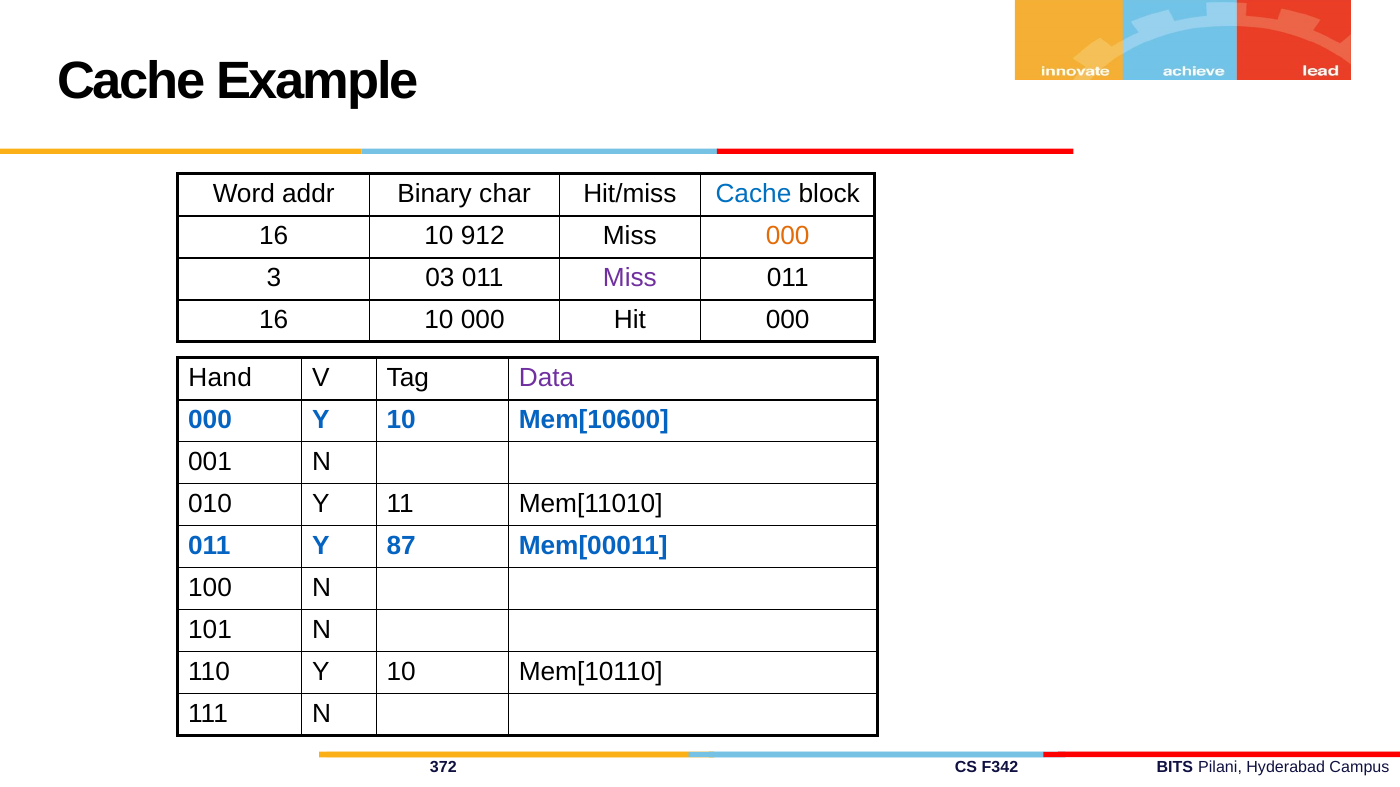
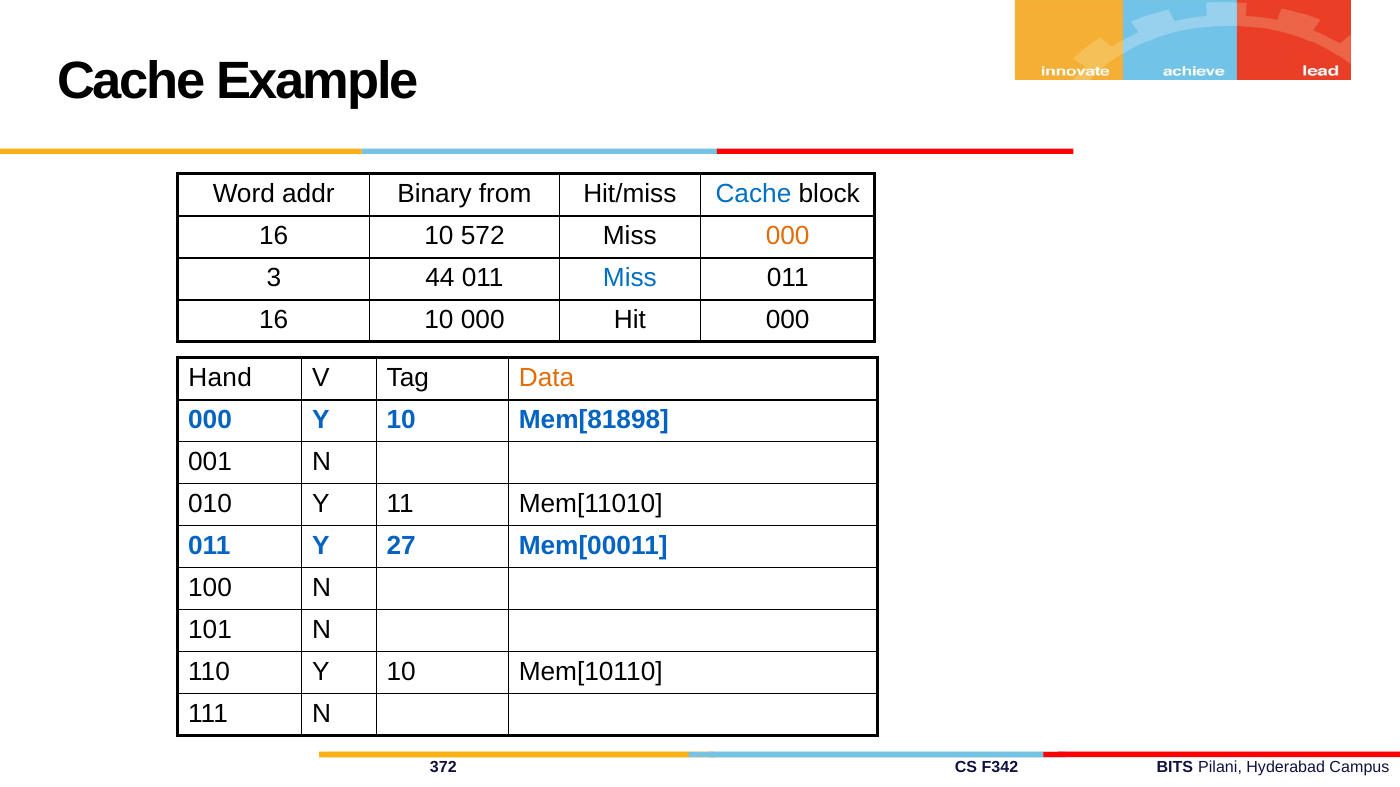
char: char -> from
912: 912 -> 572
03: 03 -> 44
Miss at (630, 278) colour: purple -> blue
Data colour: purple -> orange
Mem[10600: Mem[10600 -> Mem[81898
87: 87 -> 27
